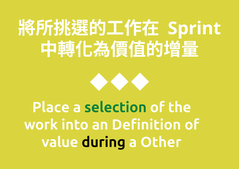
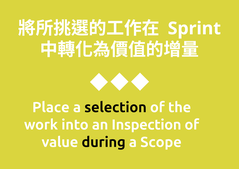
selection colour: green -> black
Definition: Definition -> Inspection
Other: Other -> Scope
